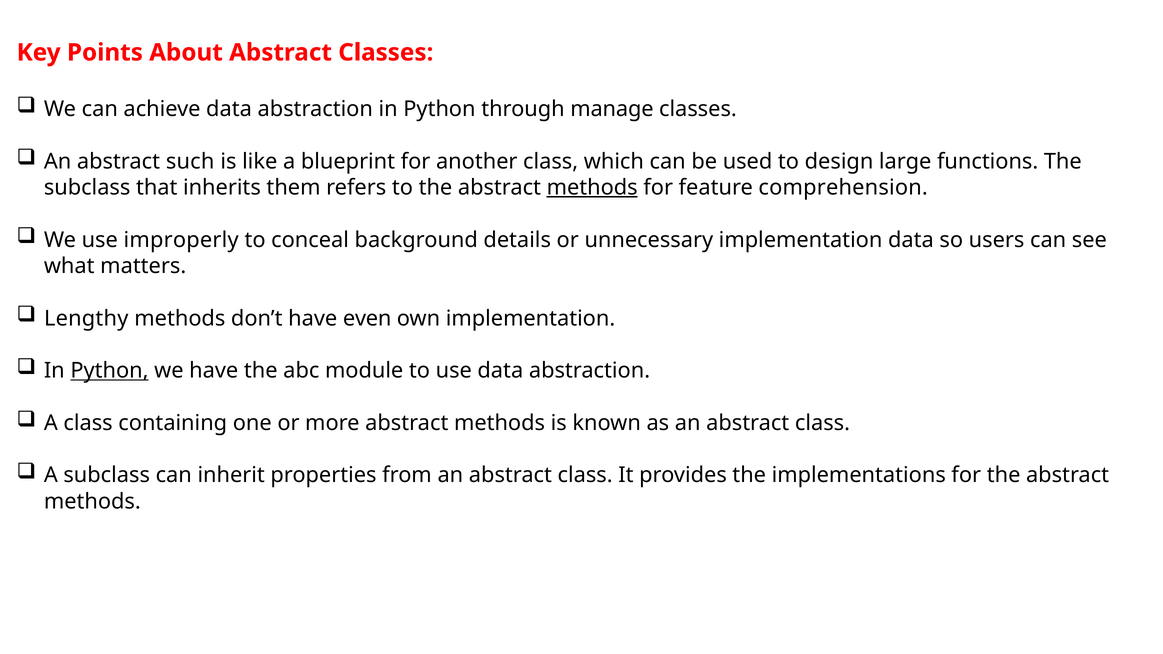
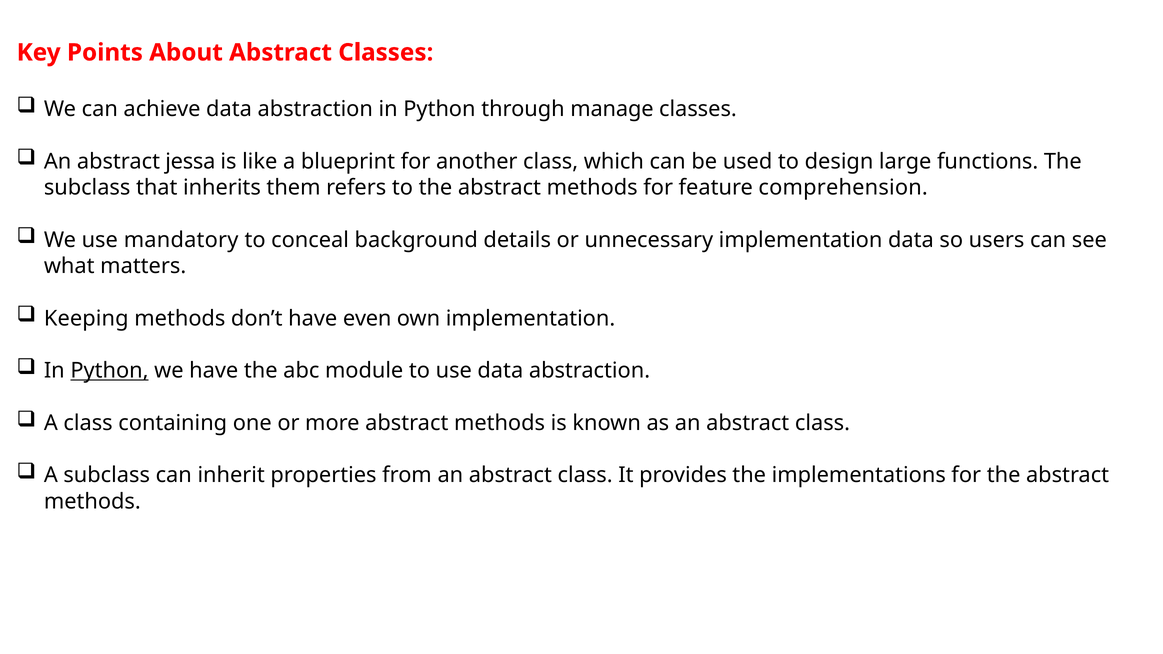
such: such -> jessa
methods at (592, 188) underline: present -> none
improperly: improperly -> mandatory
Lengthy: Lengthy -> Keeping
